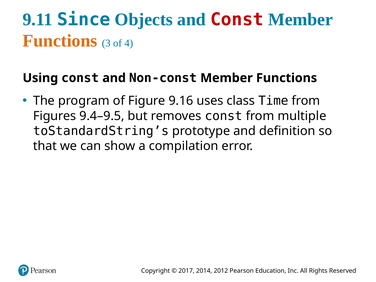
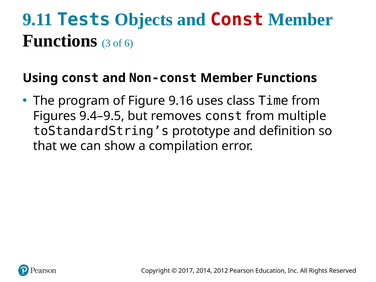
Since: Since -> Tests
Functions at (60, 41) colour: orange -> black
4: 4 -> 6
